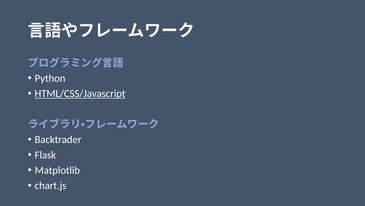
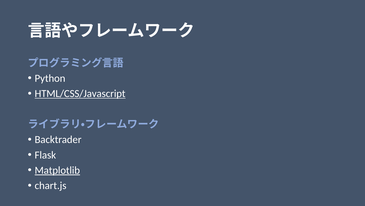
Matplotlib underline: none -> present
